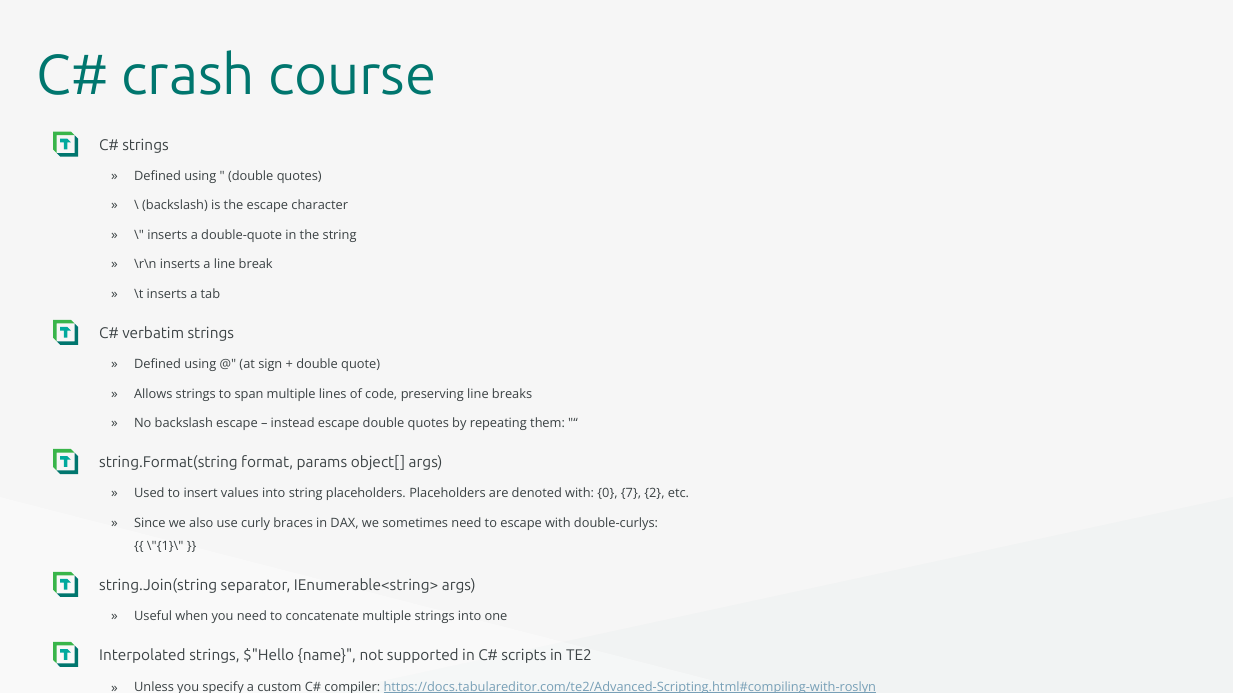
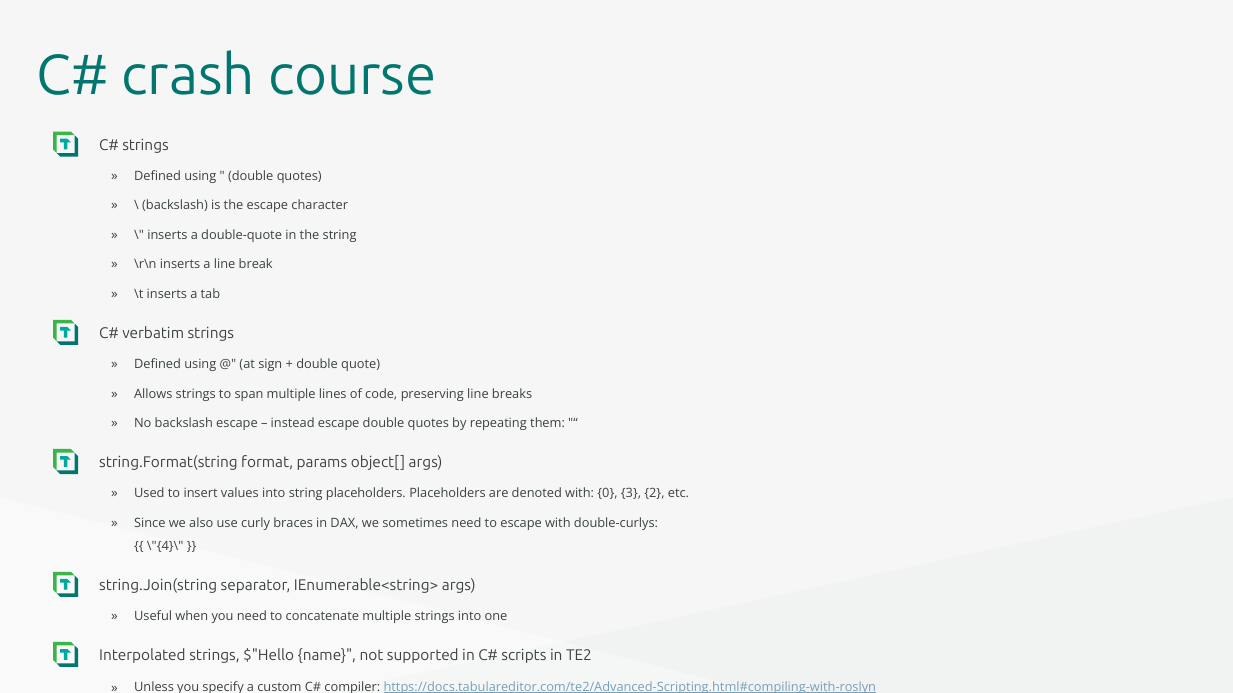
7: 7 -> 3
\"{1}\: \"{1}\ -> \"{4}\
